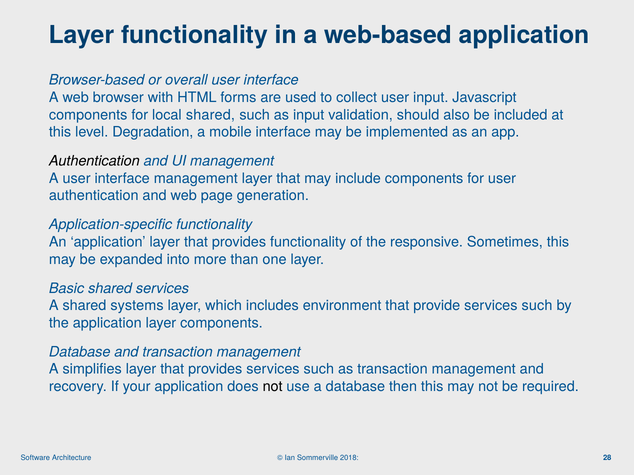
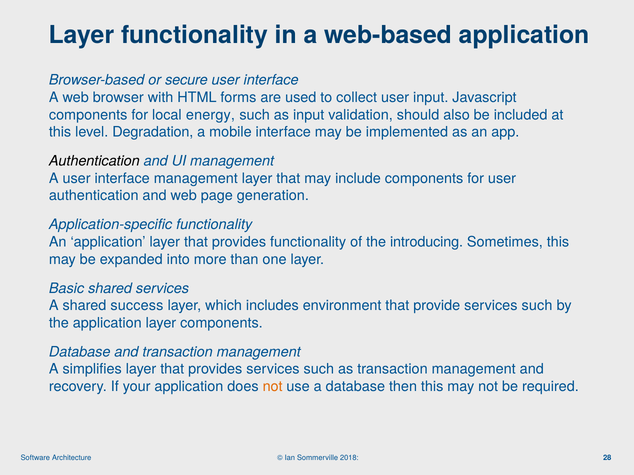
overall: overall -> secure
local shared: shared -> energy
responsive: responsive -> introducing
systems: systems -> success
not at (273, 387) colour: black -> orange
